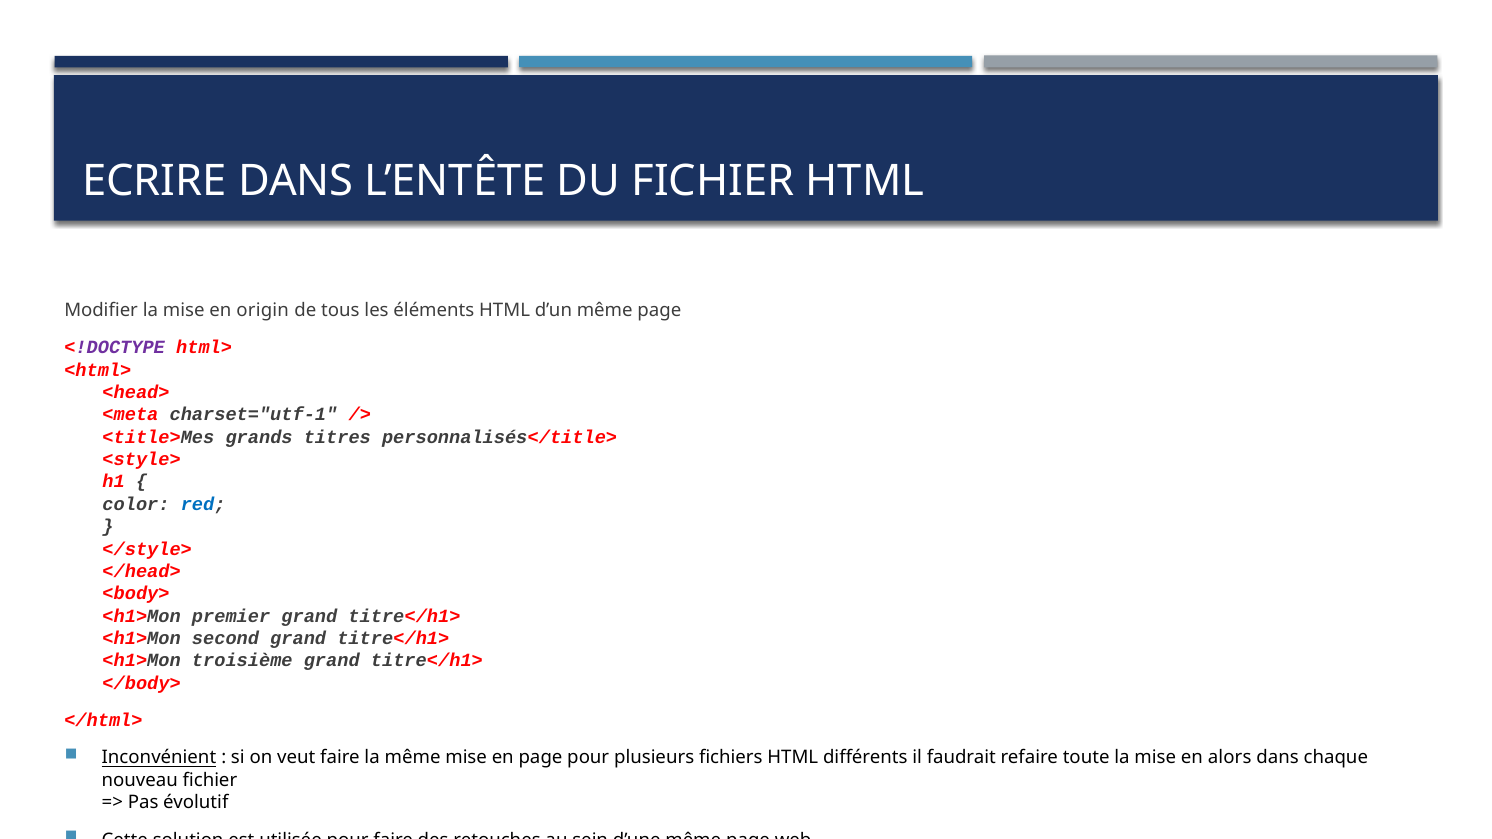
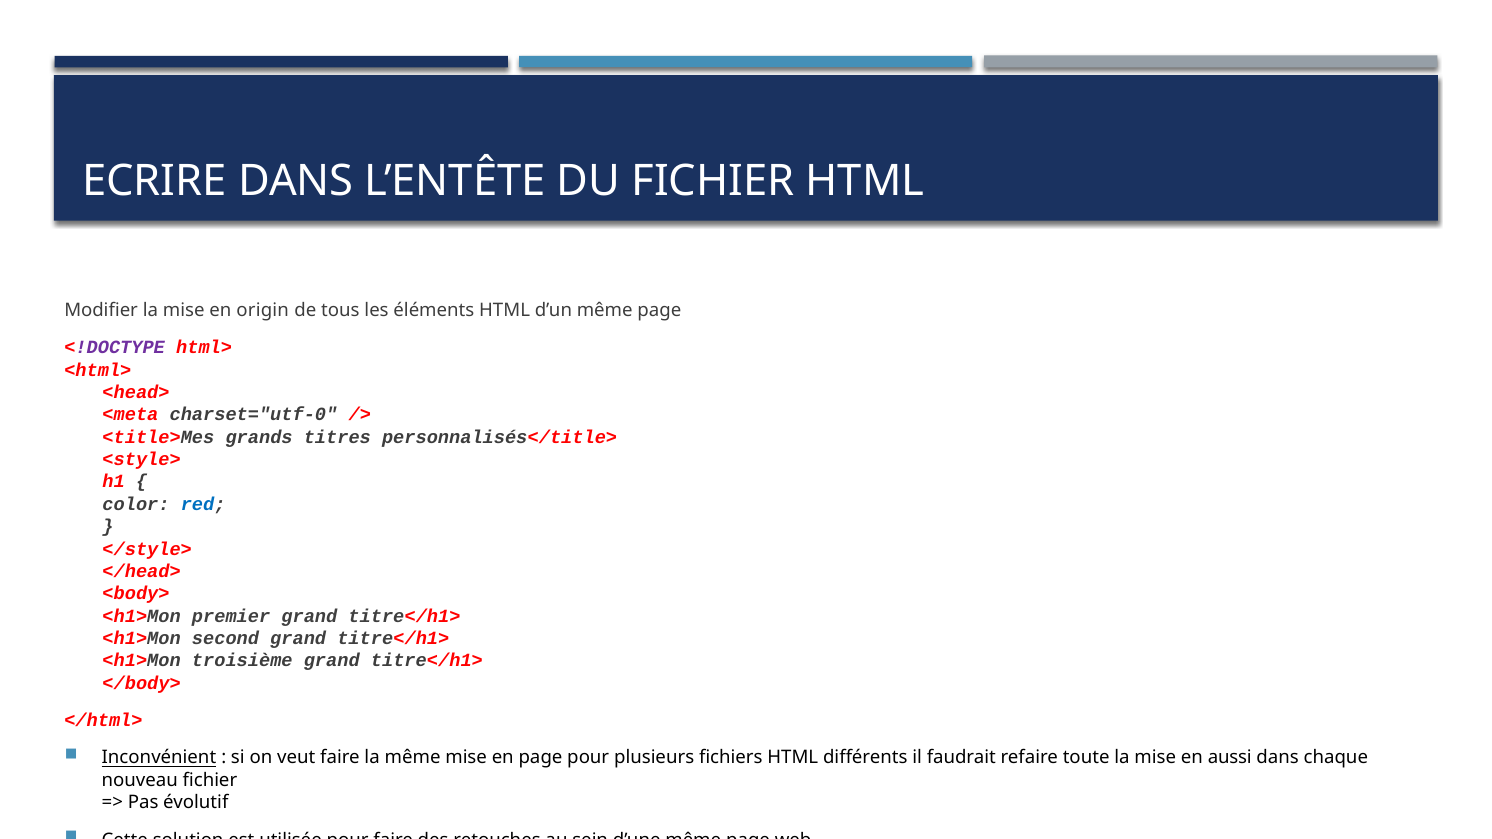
charset="utf-1: charset="utf-1 -> charset="utf-0
alors: alors -> aussi
